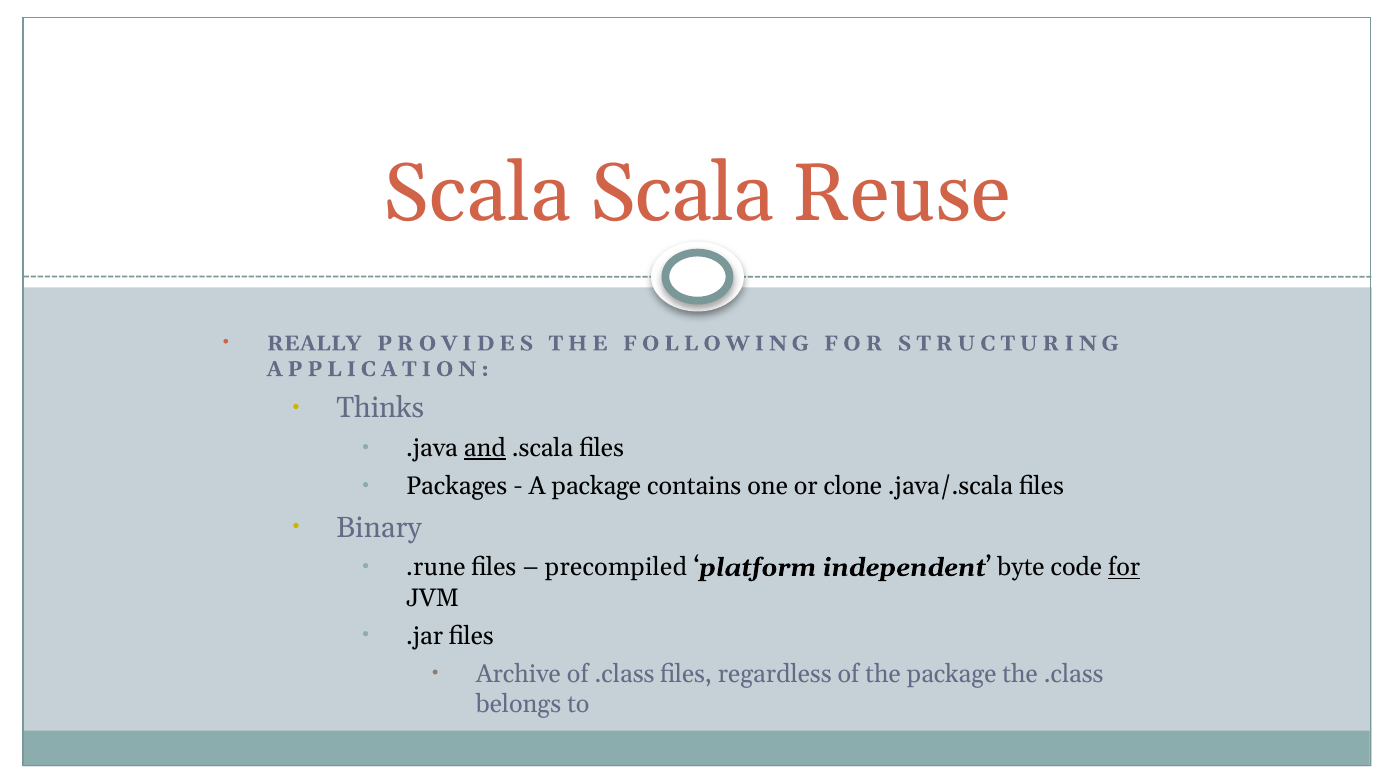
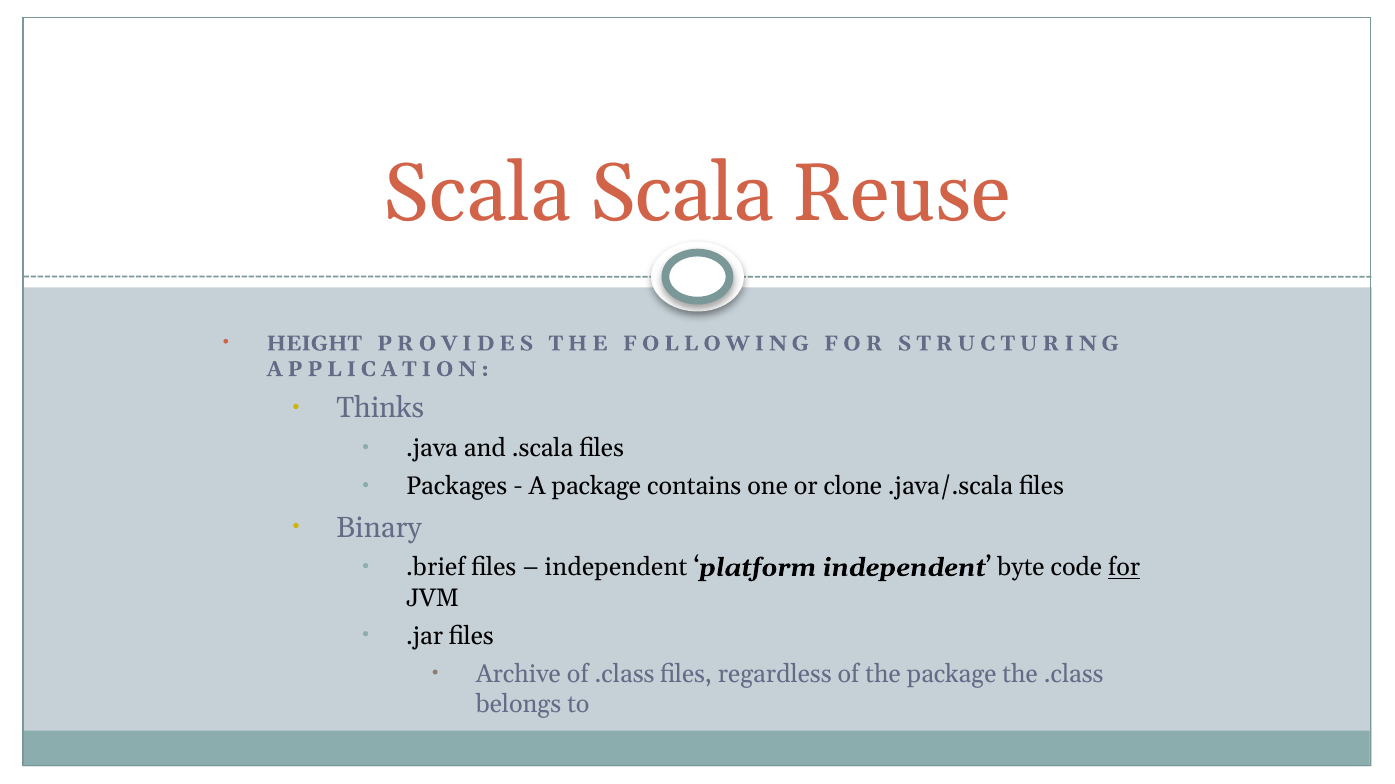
REALLY: REALLY -> HEIGHT
and underline: present -> none
.rune: .rune -> .brief
precompiled at (616, 568): precompiled -> independent
